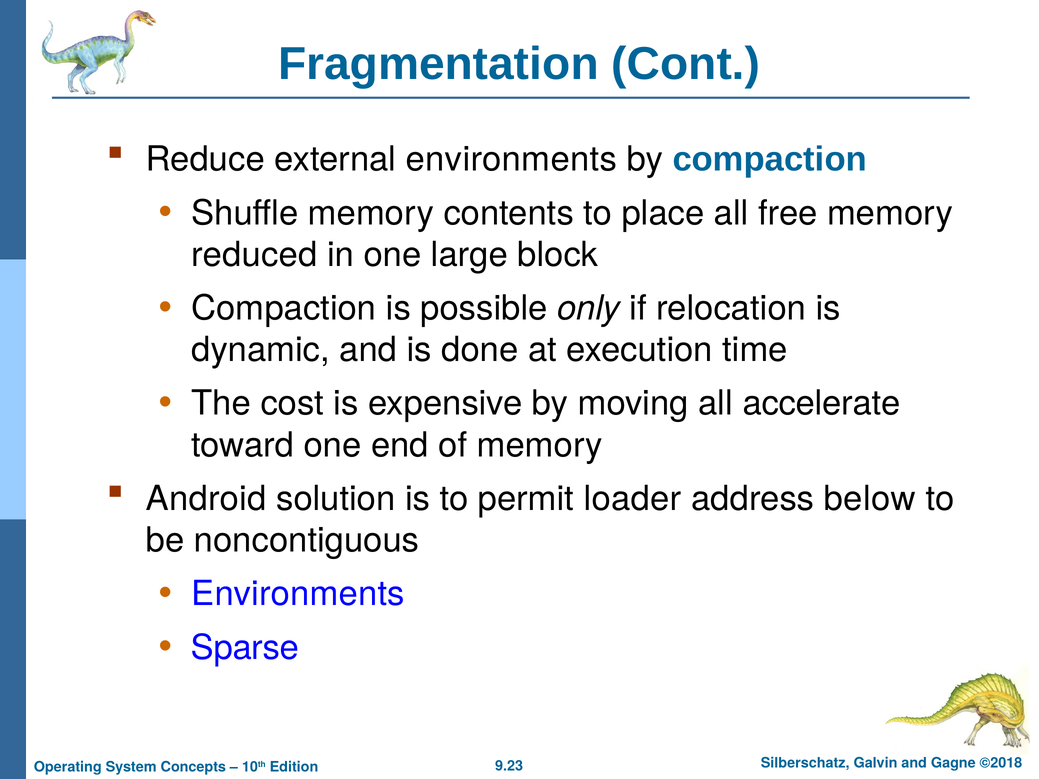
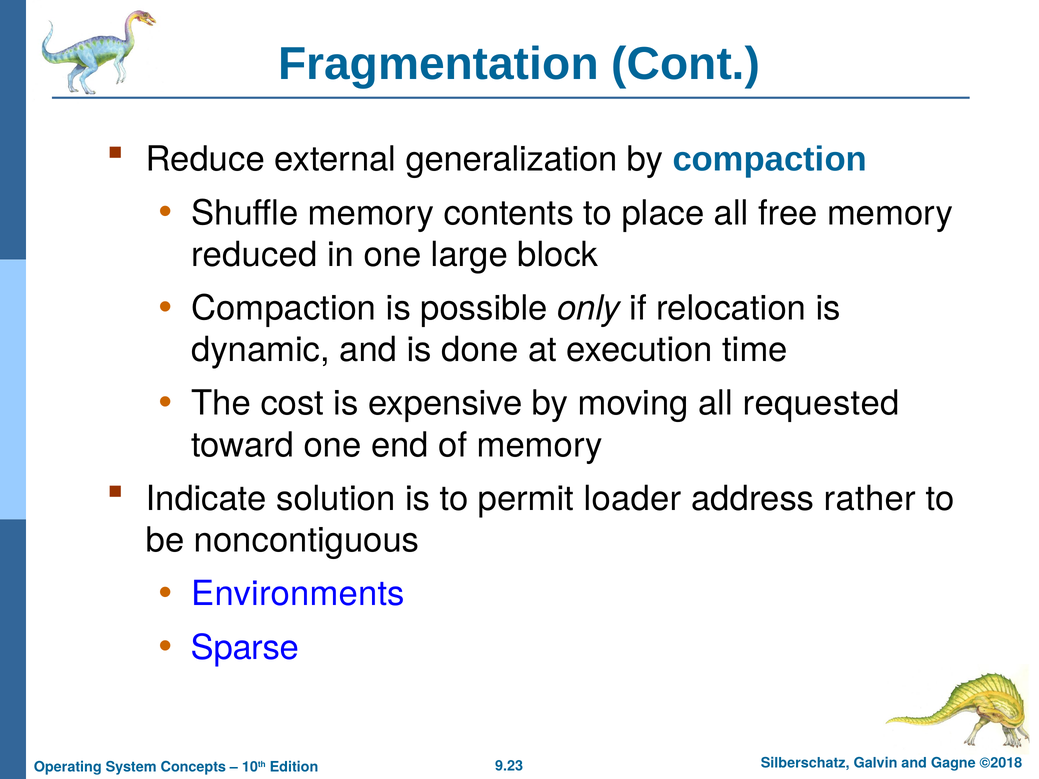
external environments: environments -> generalization
accelerate: accelerate -> requested
Android: Android -> Indicate
below: below -> rather
